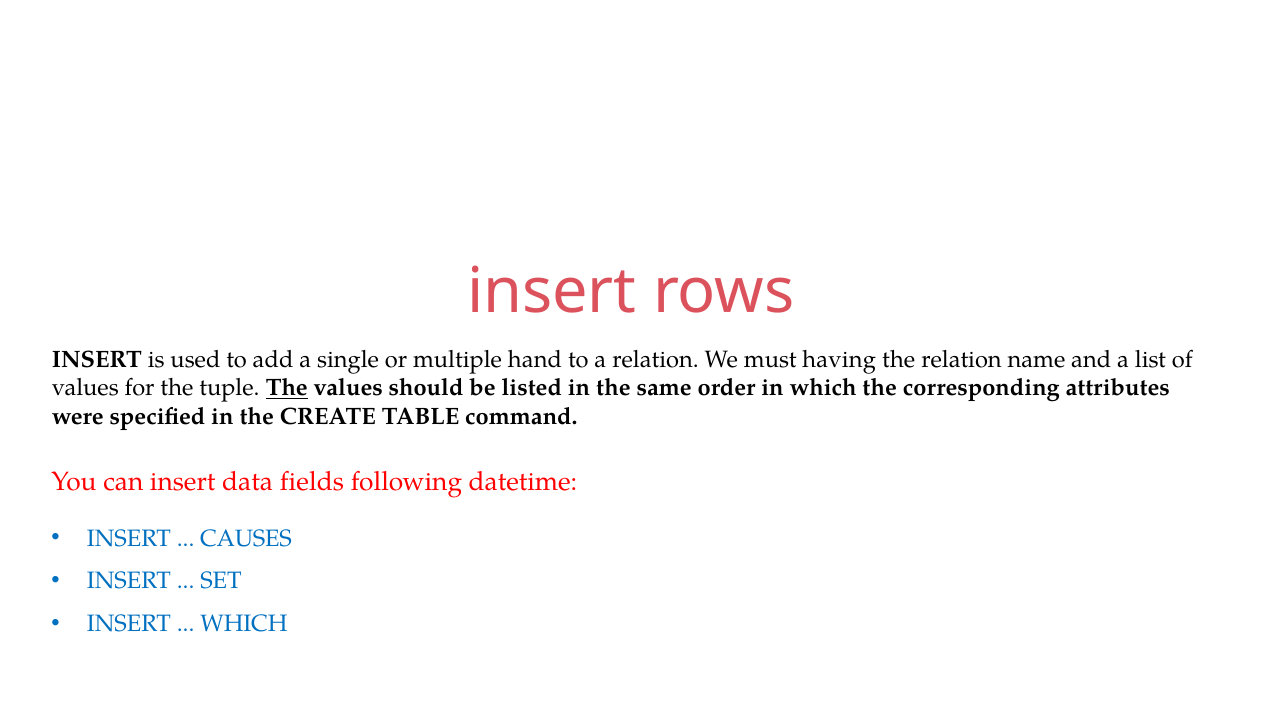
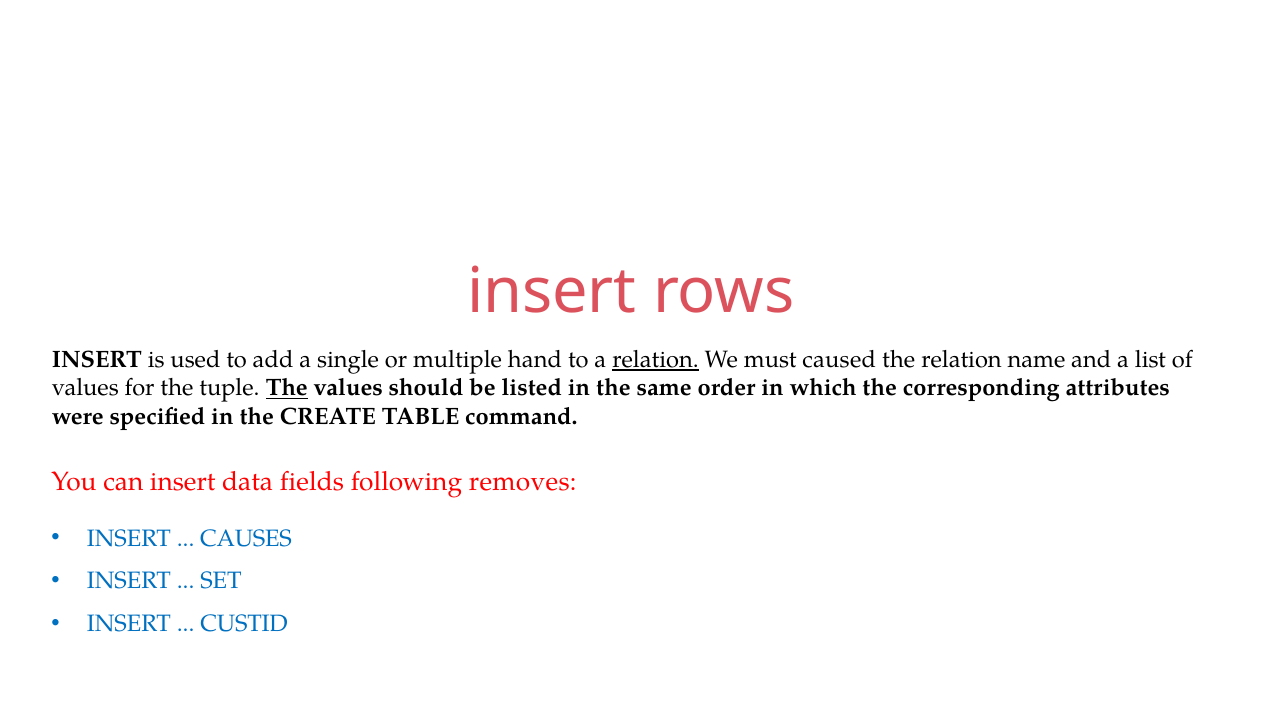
relation at (656, 360) underline: none -> present
having: having -> caused
datetime: datetime -> removes
WHICH at (244, 623): WHICH -> CUSTID
